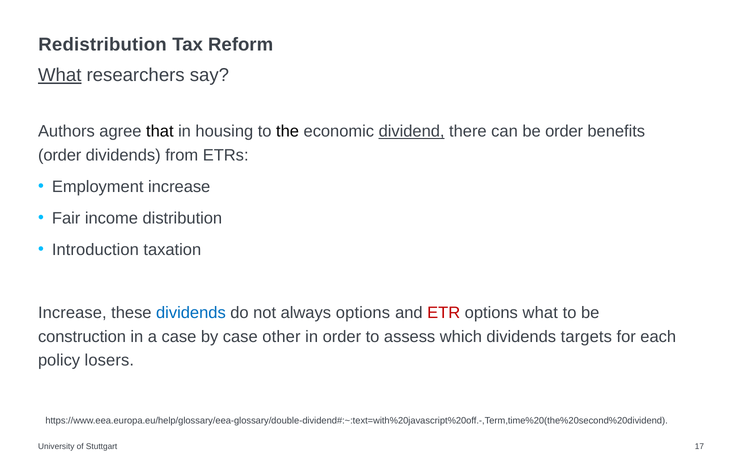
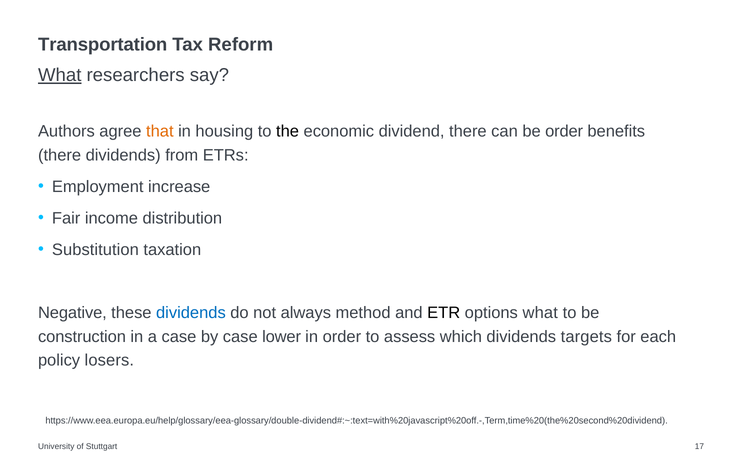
Redistribution: Redistribution -> Transportation
that colour: black -> orange
dividend underline: present -> none
order at (60, 155): order -> there
Introduction: Introduction -> Substitution
Increase at (72, 313): Increase -> Negative
always options: options -> method
ETR colour: red -> black
other: other -> lower
